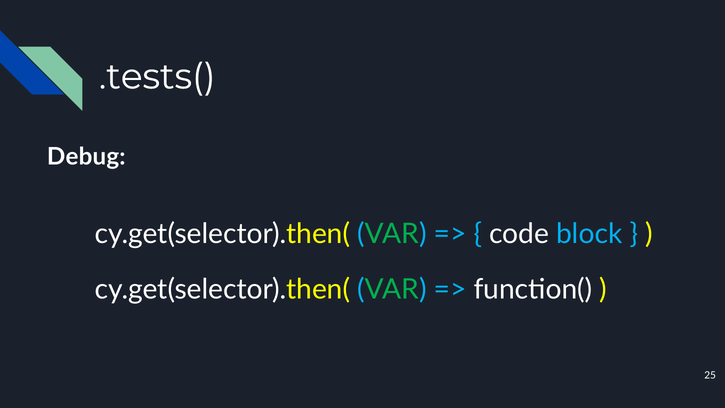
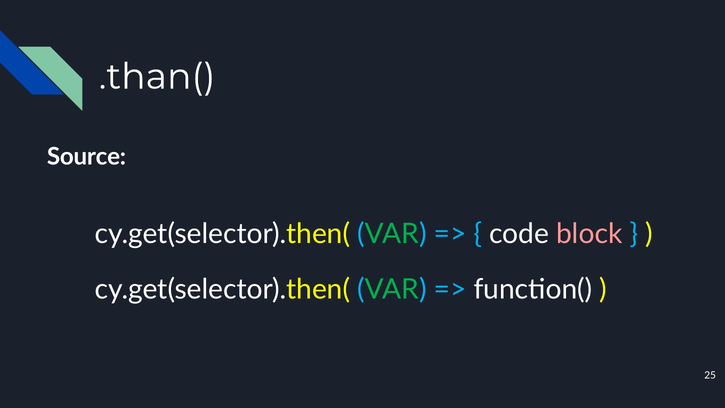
.tests(: .tests( -> .than(
Debug: Debug -> Source
block colour: light blue -> pink
